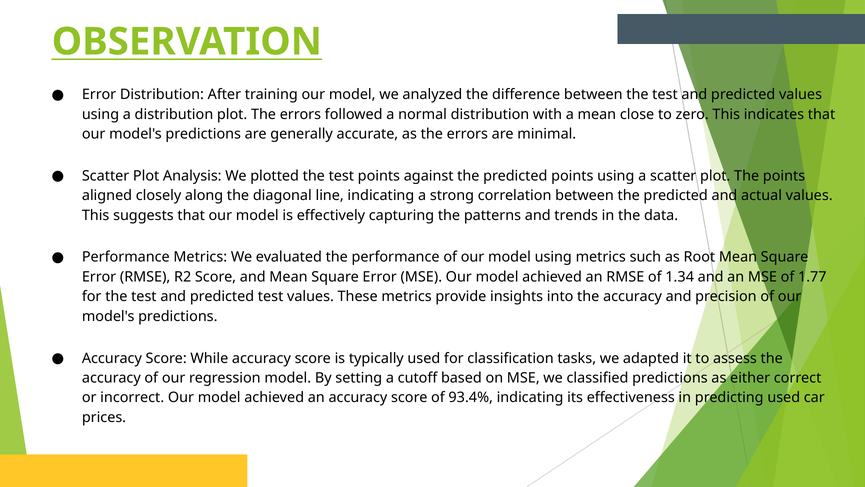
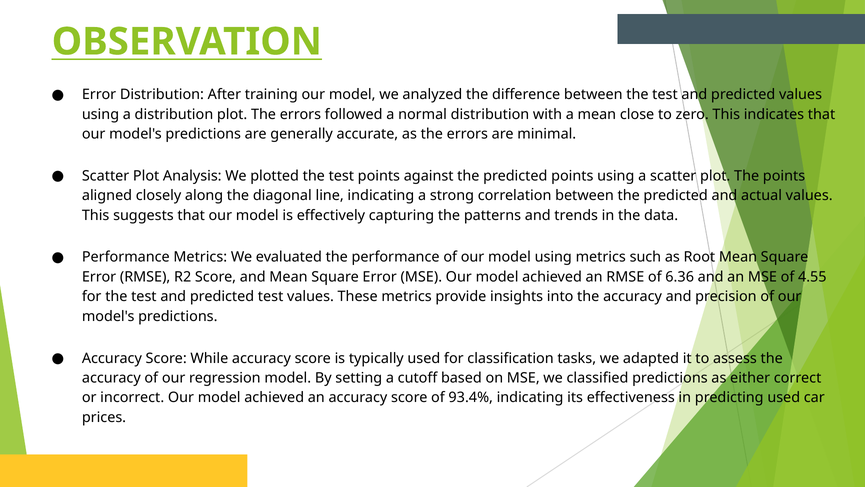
1.34: 1.34 -> 6.36
1.77: 1.77 -> 4.55
